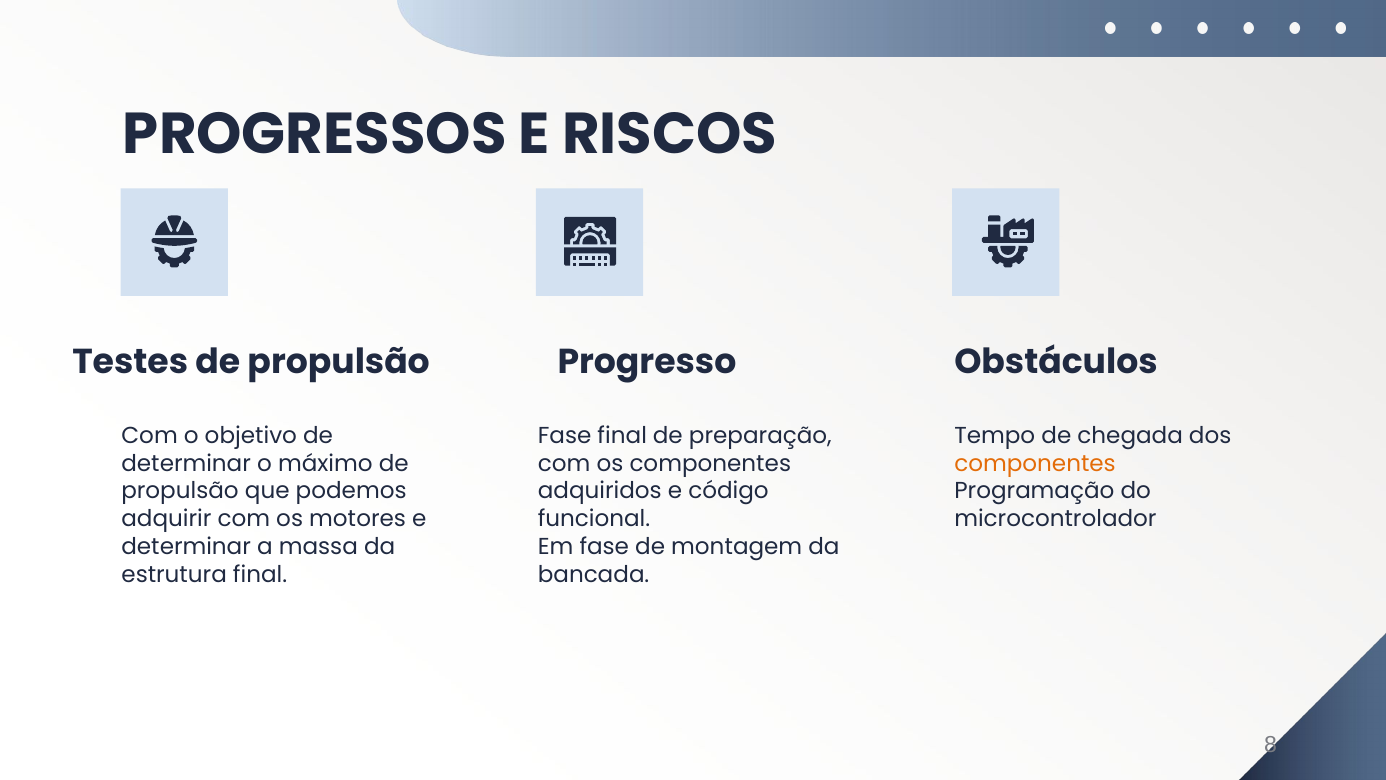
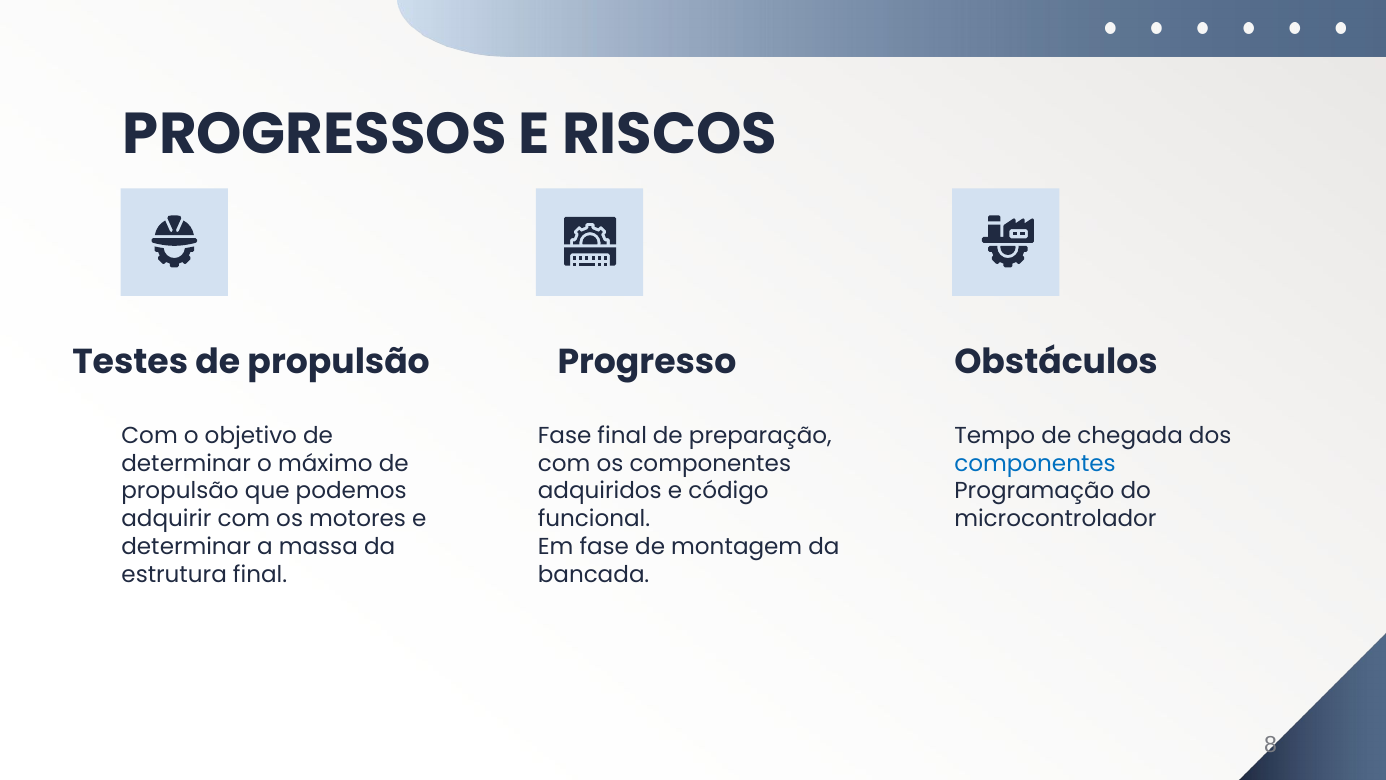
componentes at (1035, 463) colour: orange -> blue
